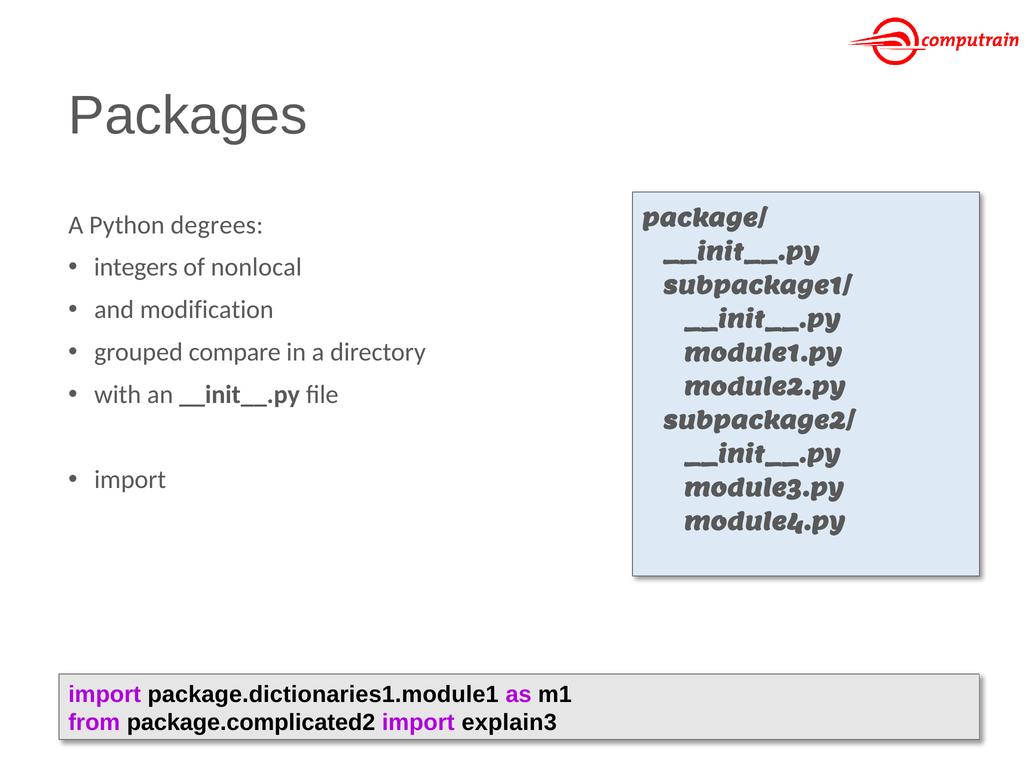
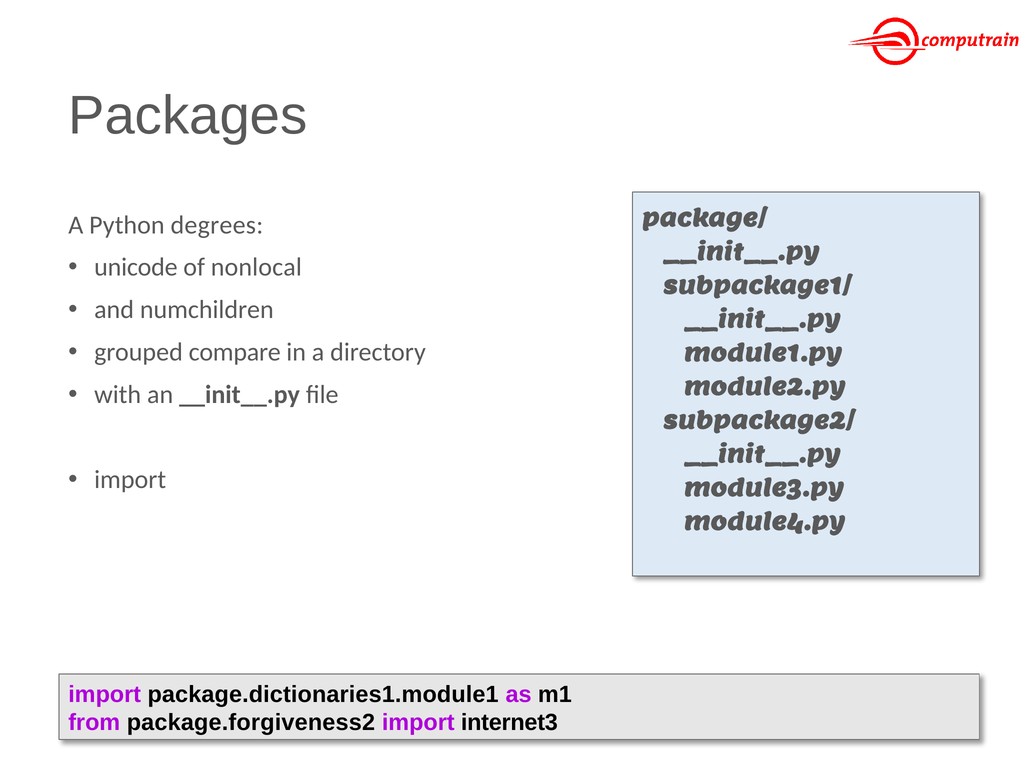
integers: integers -> unicode
modification: modification -> numchildren
package.complicated2: package.complicated2 -> package.forgiveness2
explain3: explain3 -> internet3
